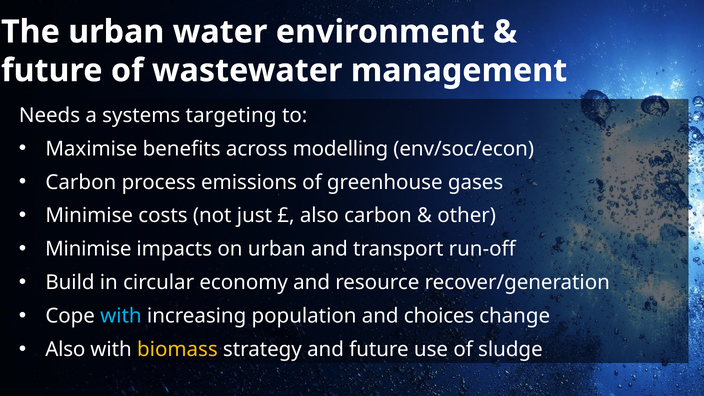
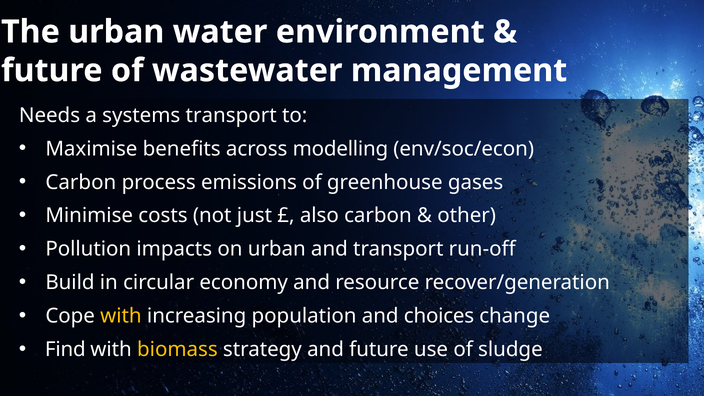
systems targeting: targeting -> transport
Minimise at (88, 249): Minimise -> Pollution
with at (121, 316) colour: light blue -> yellow
Also at (65, 349): Also -> Find
